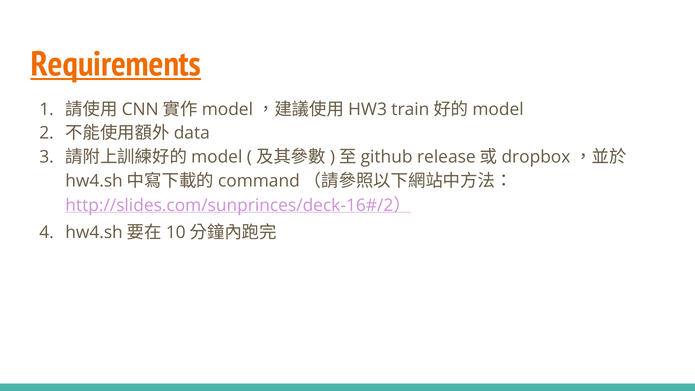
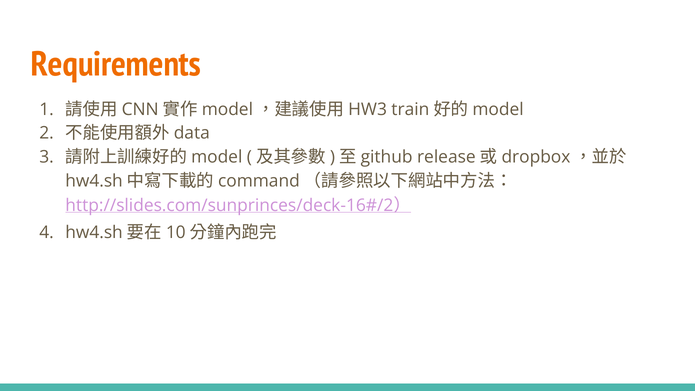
Requirements underline: present -> none
